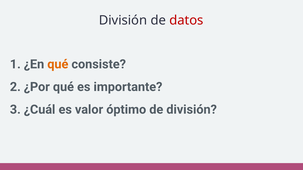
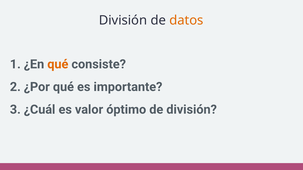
datos colour: red -> orange
